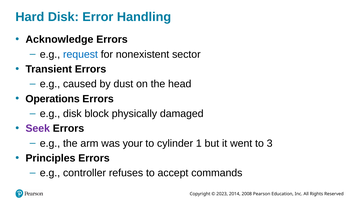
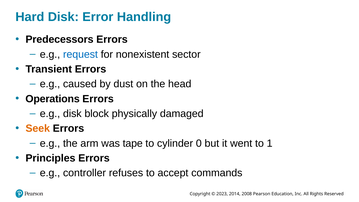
Acknowledge: Acknowledge -> Predecessors
Seek colour: purple -> orange
your: your -> tape
1: 1 -> 0
3: 3 -> 1
